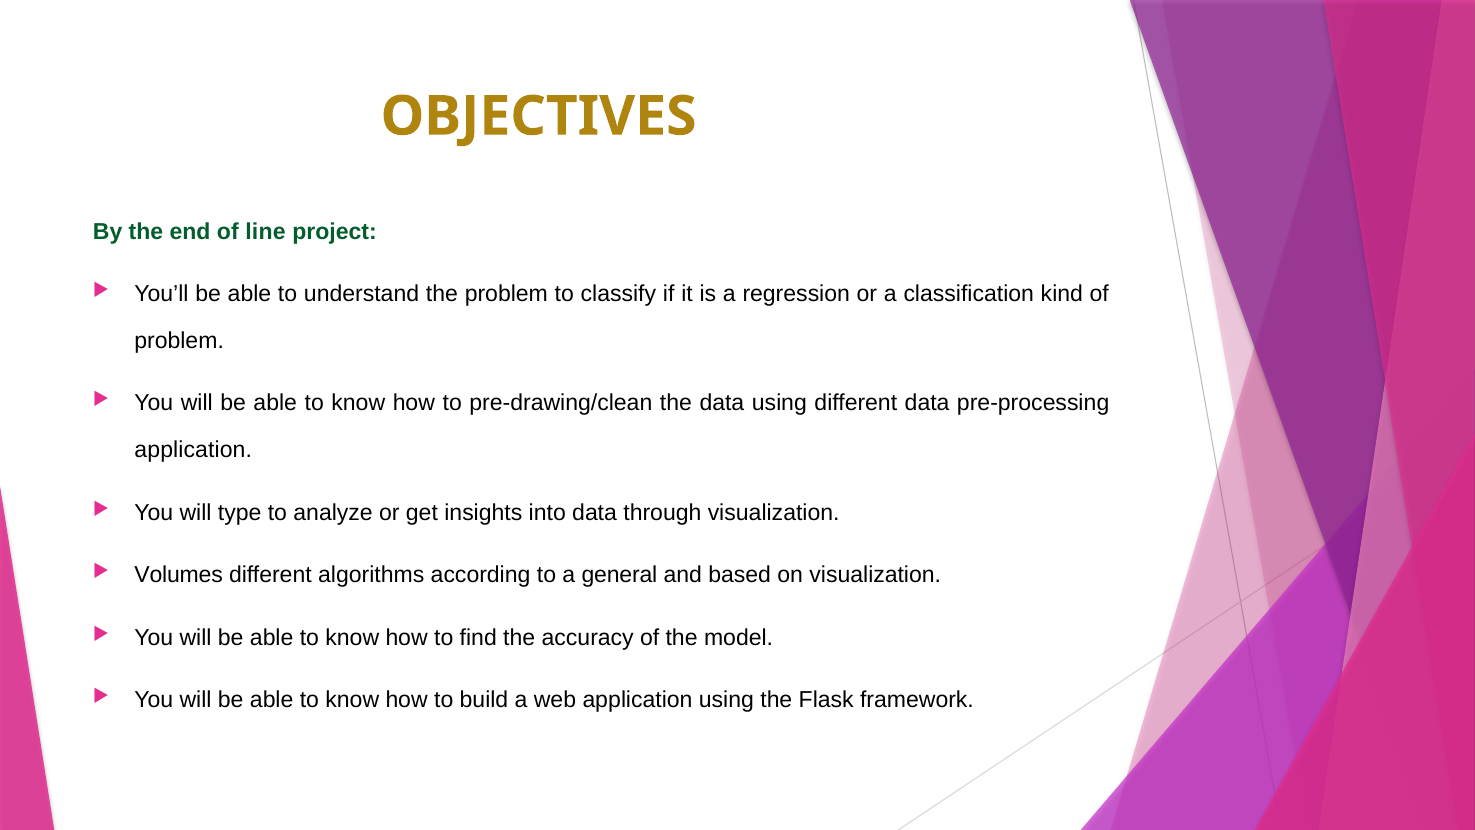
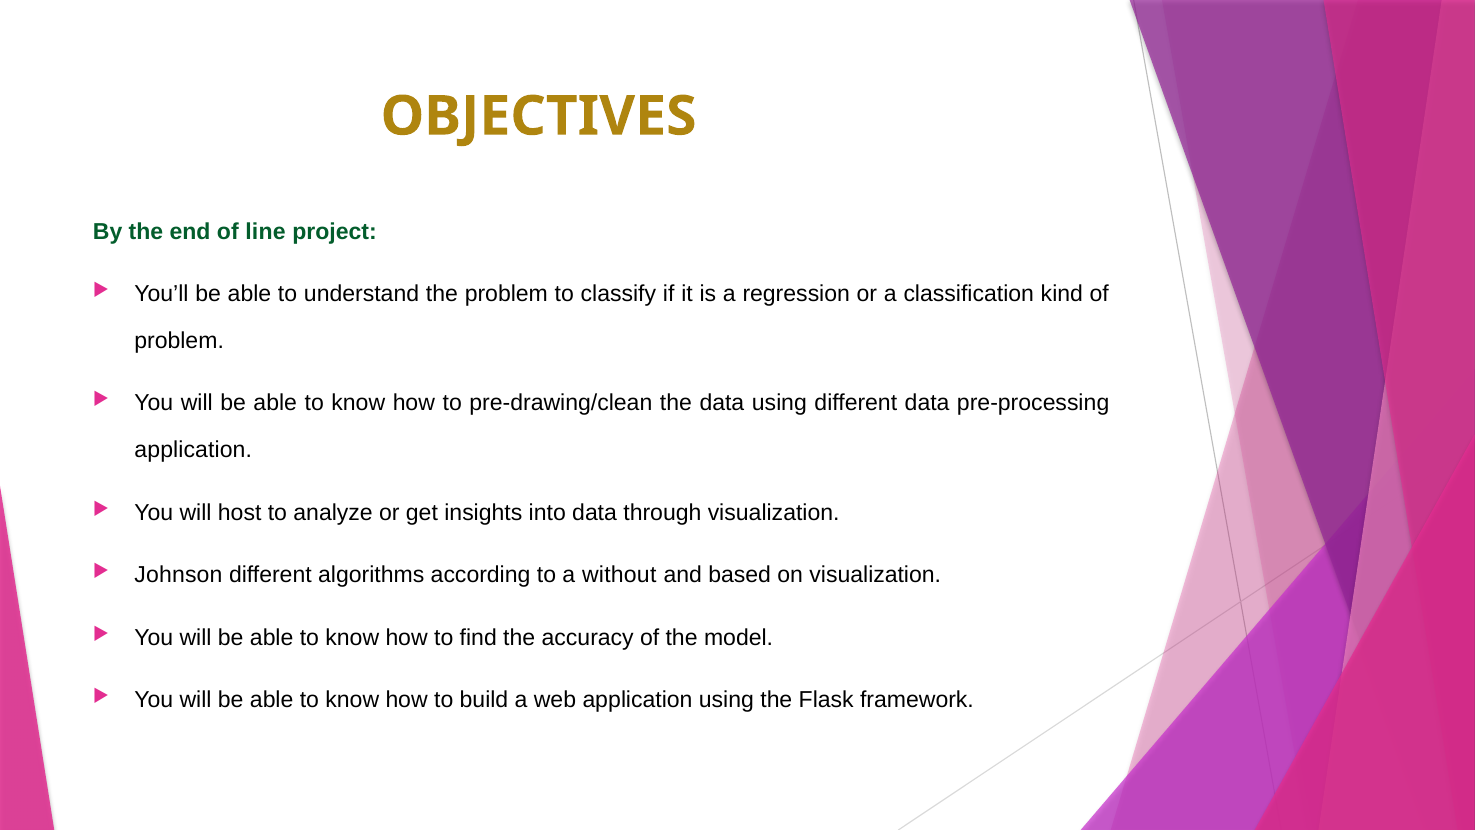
type: type -> host
Volumes: Volumes -> Johnson
general: general -> without
